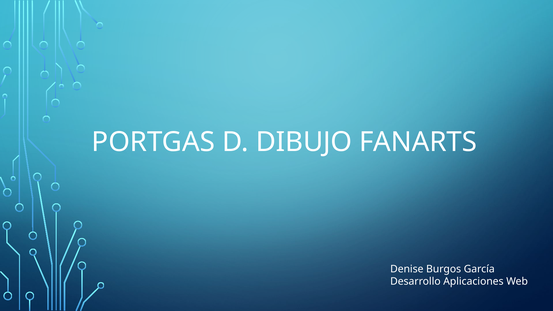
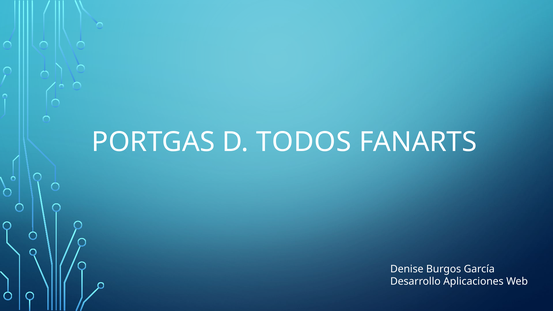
DIBUJO: DIBUJO -> TODOS
